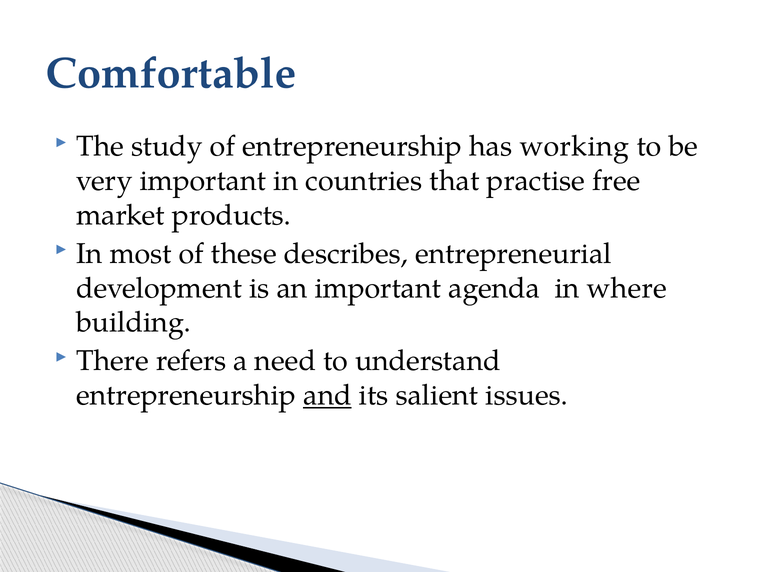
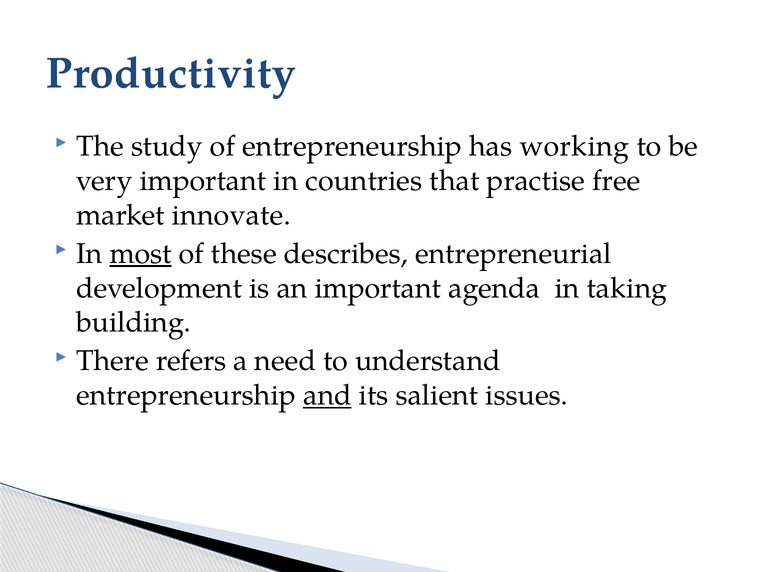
Comfortable: Comfortable -> Productivity
products: products -> innovate
most underline: none -> present
where: where -> taking
